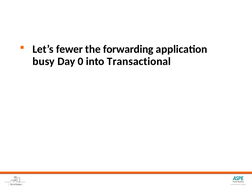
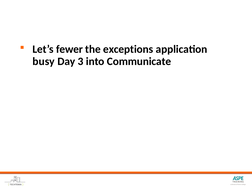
forwarding: forwarding -> exceptions
0: 0 -> 3
Transactional: Transactional -> Communicate
